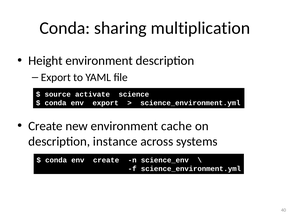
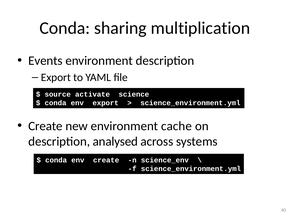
Height: Height -> Events
instance: instance -> analysed
